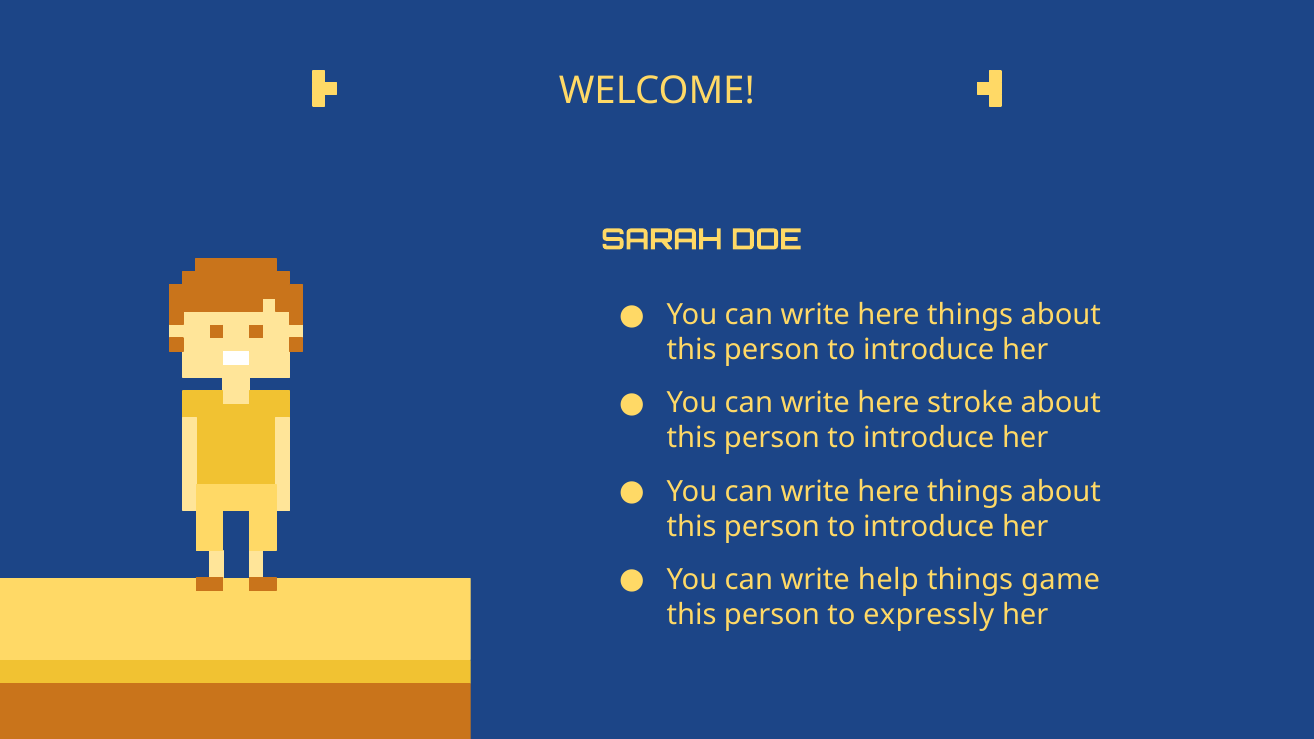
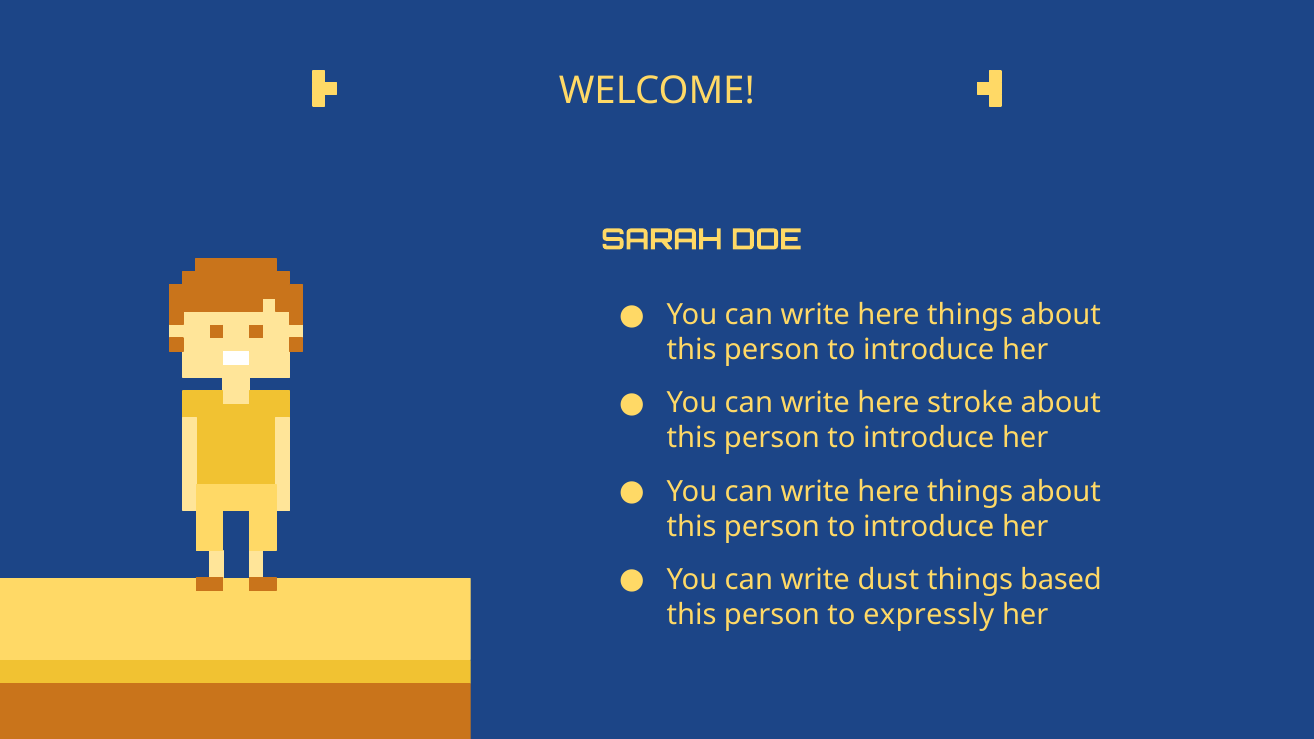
help: help -> dust
game: game -> based
